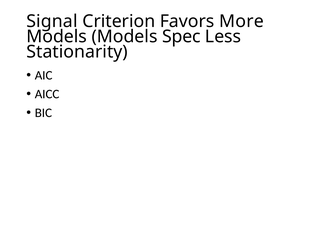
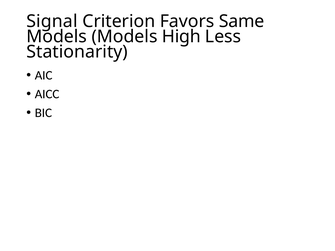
More: More -> Same
Spec: Spec -> High
